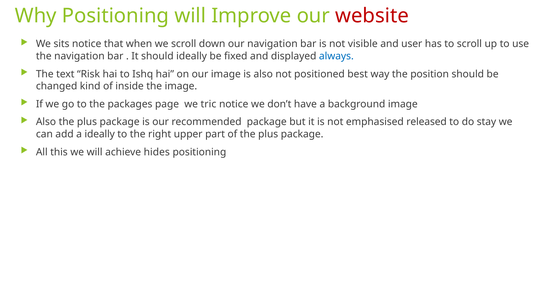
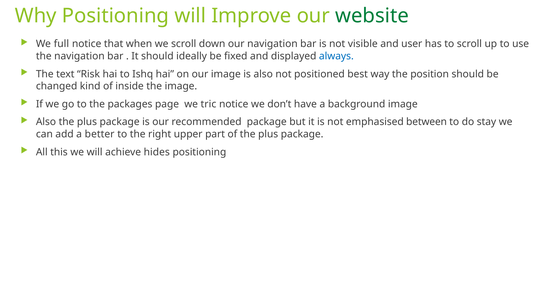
website colour: red -> green
sits: sits -> full
released: released -> between
a ideally: ideally -> better
